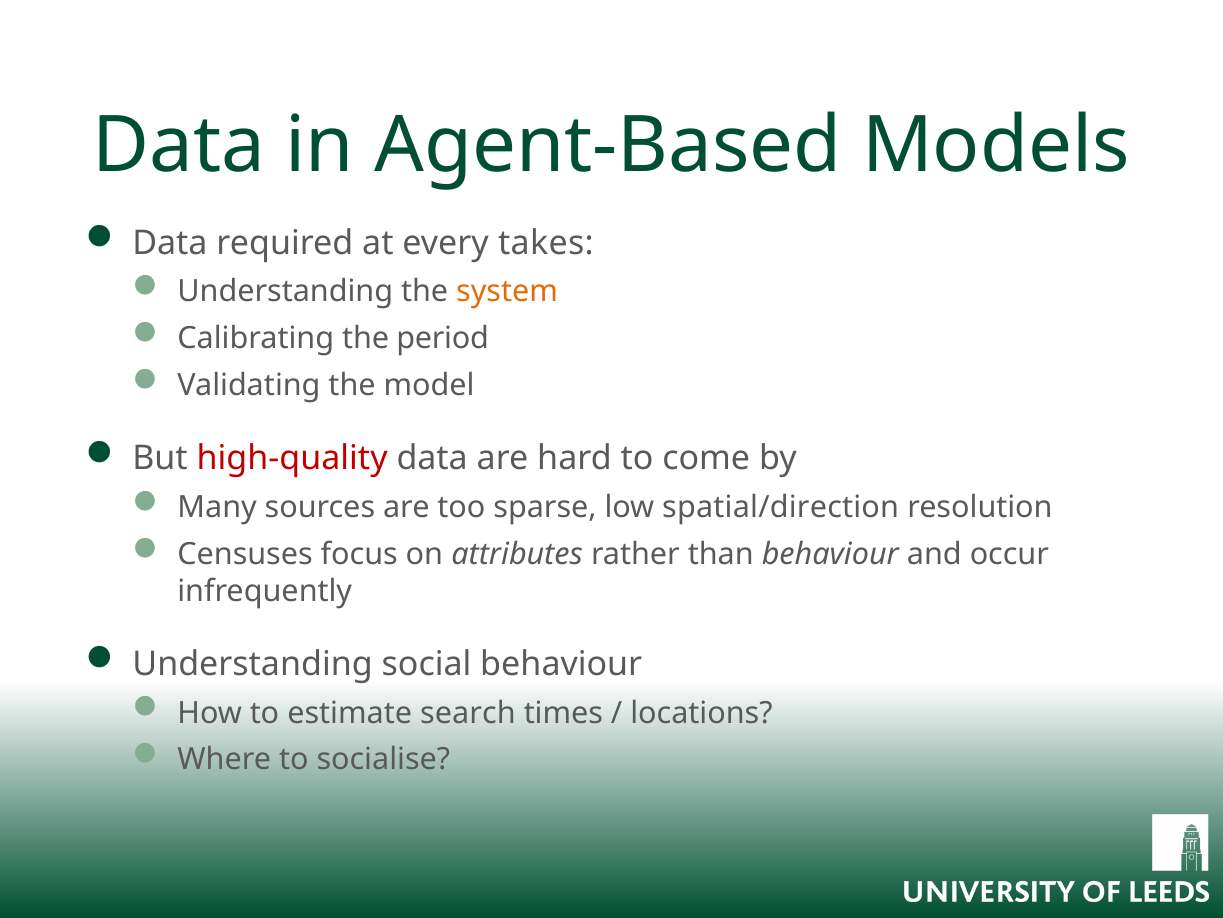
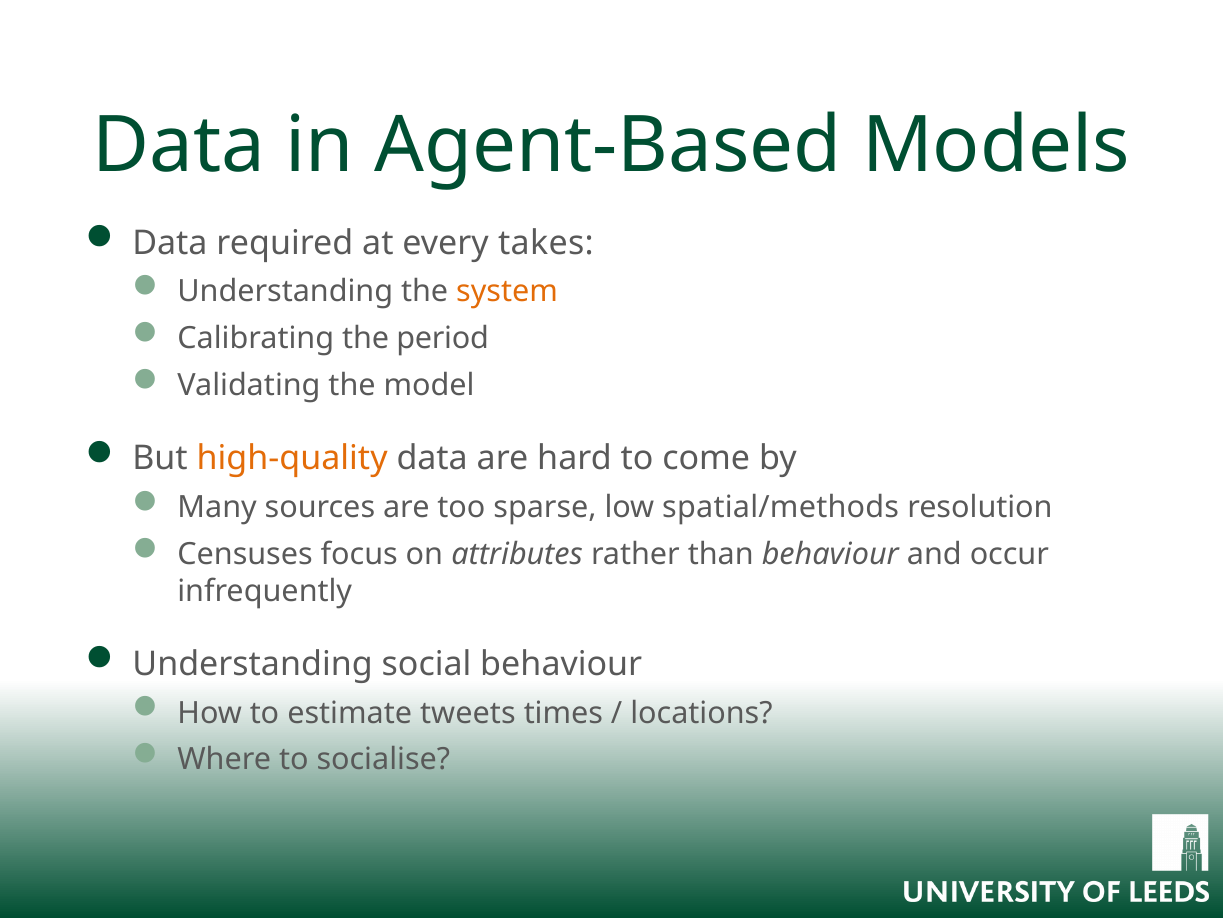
high-quality colour: red -> orange
spatial/direction: spatial/direction -> spatial/methods
search: search -> tweets
